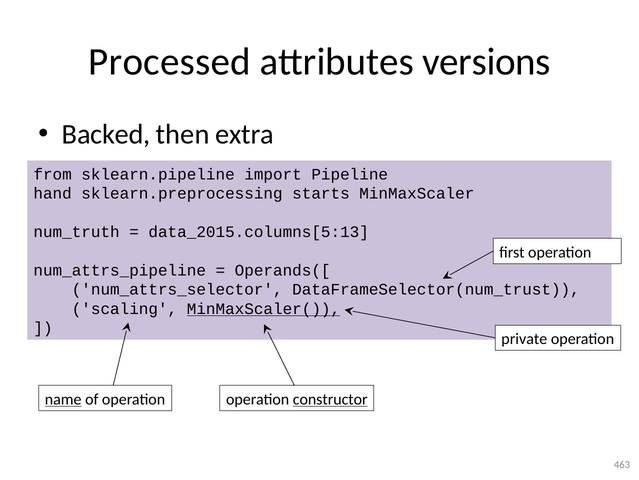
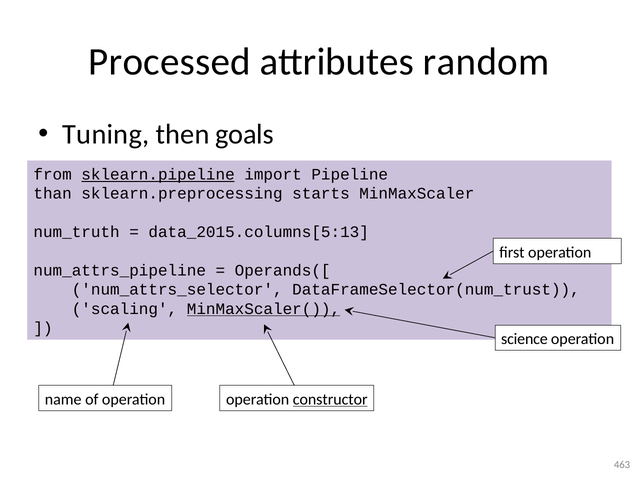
versions: versions -> random
Backed: Backed -> Tuning
extra: extra -> goals
sklearn.pipeline underline: none -> present
hand: hand -> than
private: private -> science
name underline: present -> none
